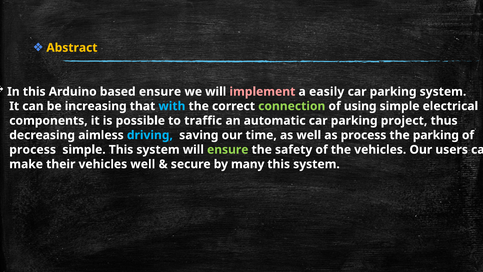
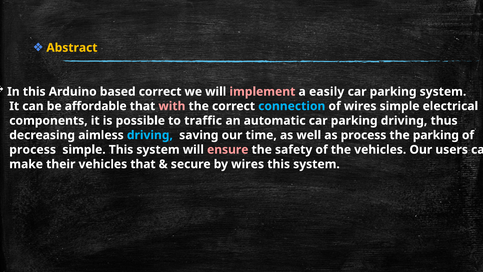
based ensure: ensure -> correct
increasing: increasing -> affordable
with colour: light blue -> pink
connection colour: light green -> light blue
of using: using -> wires
parking project: project -> driving
ensure at (228, 150) colour: light green -> pink
vehicles well: well -> that
by many: many -> wires
